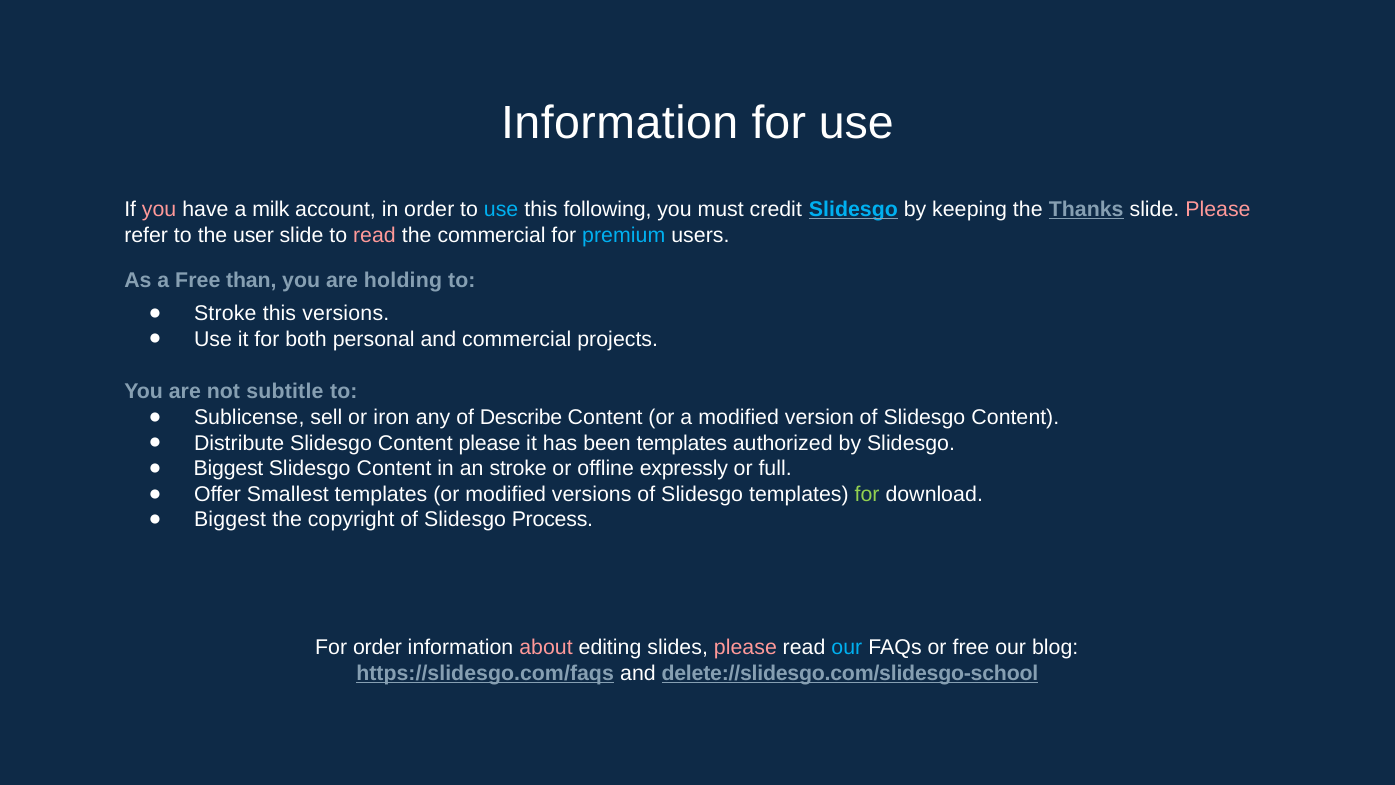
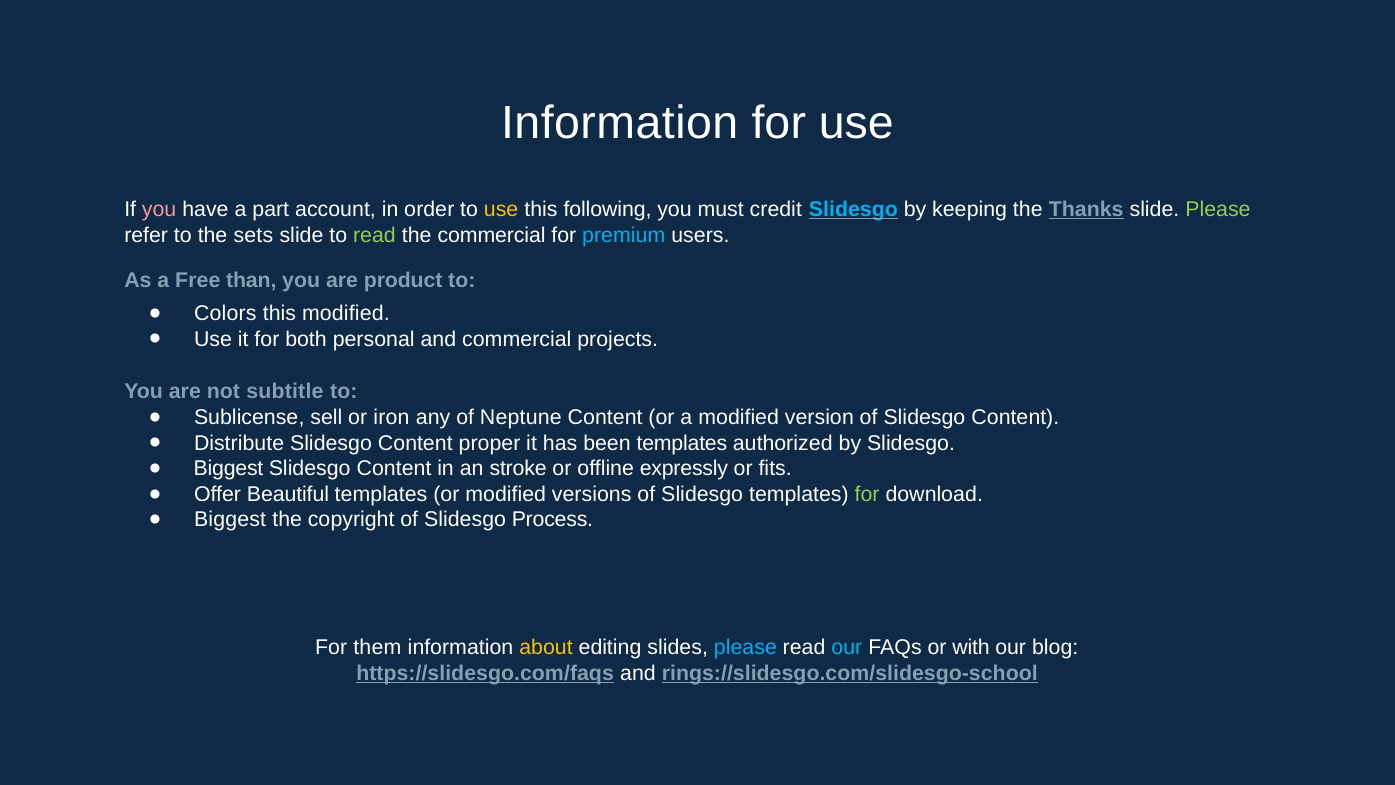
milk: milk -> part
use at (501, 209) colour: light blue -> yellow
Please at (1218, 209) colour: pink -> light green
user: user -> sets
read at (374, 235) colour: pink -> light green
holding: holding -> product
Stroke at (225, 313): Stroke -> Colors
this versions: versions -> modified
Describe: Describe -> Neptune
Content please: please -> proper
full: full -> fits
Smallest: Smallest -> Beautiful
For order: order -> them
about colour: pink -> yellow
please at (745, 648) colour: pink -> light blue
or free: free -> with
delete://slidesgo.com/slidesgo-school: delete://slidesgo.com/slidesgo-school -> rings://slidesgo.com/slidesgo-school
